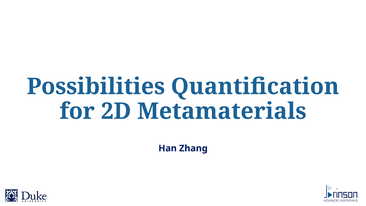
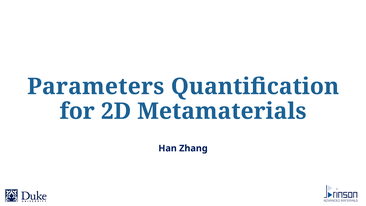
Possibilities: Possibilities -> Parameters
